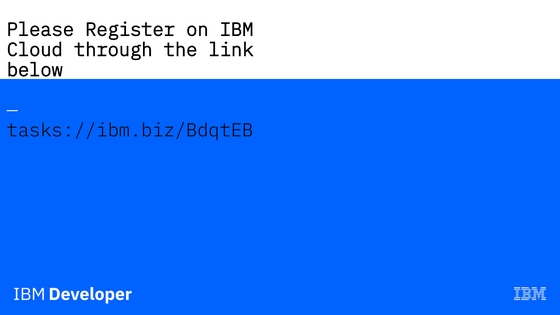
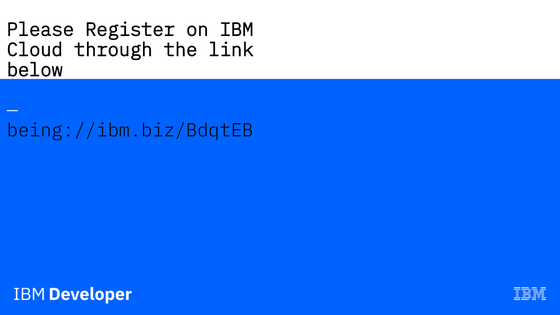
tasks://ibm.biz/BdqtEB: tasks://ibm.biz/BdqtEB -> being://ibm.biz/BdqtEB
